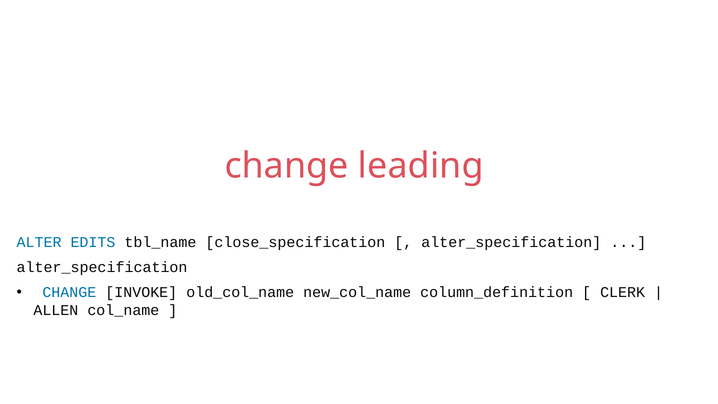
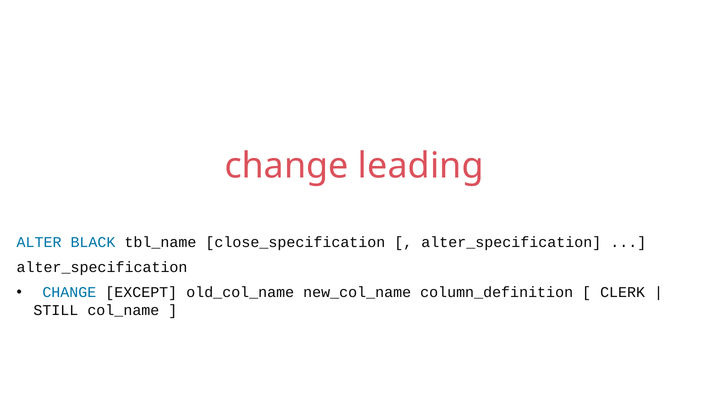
EDITS: EDITS -> BLACK
INVOKE: INVOKE -> EXCEPT
ALLEN: ALLEN -> STILL
